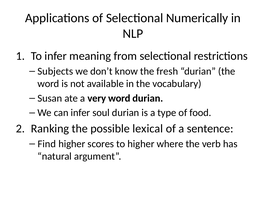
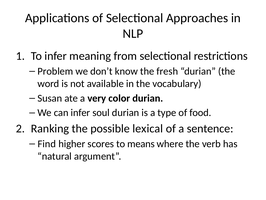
Numerically: Numerically -> Approaches
Subjects: Subjects -> Problem
very word: word -> color
to higher: higher -> means
